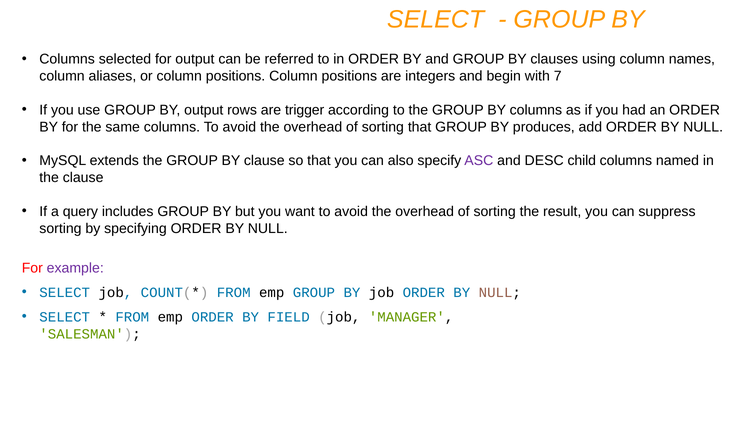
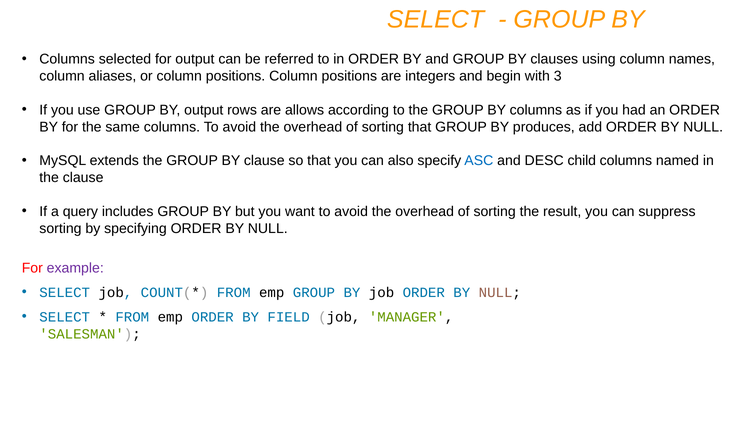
7: 7 -> 3
trigger: trigger -> allows
ASC colour: purple -> blue
